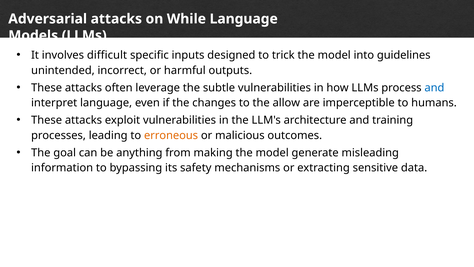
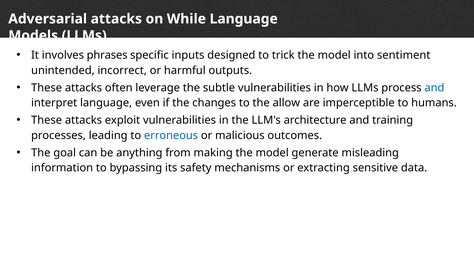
difficult: difficult -> phrases
guidelines: guidelines -> sentiment
erroneous colour: orange -> blue
